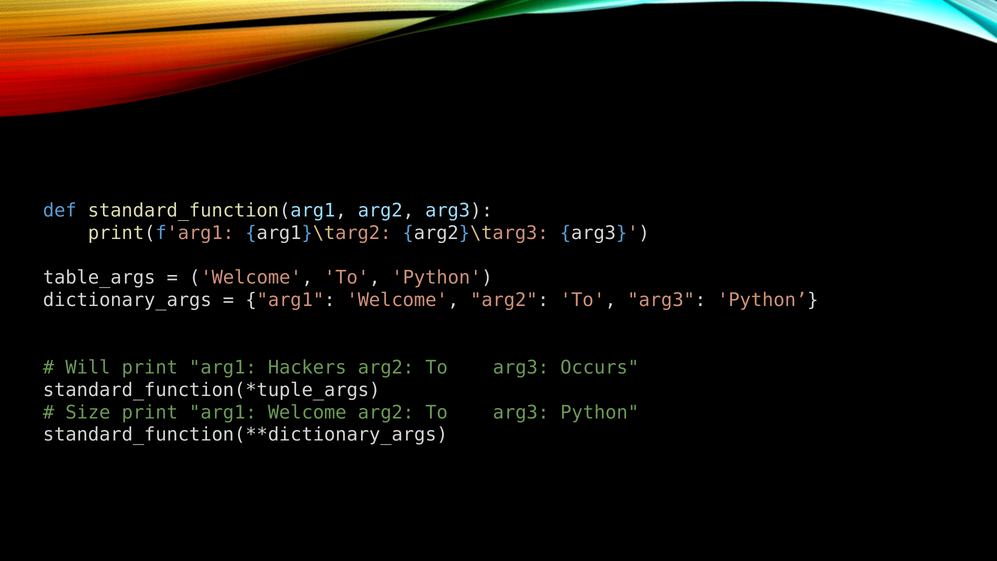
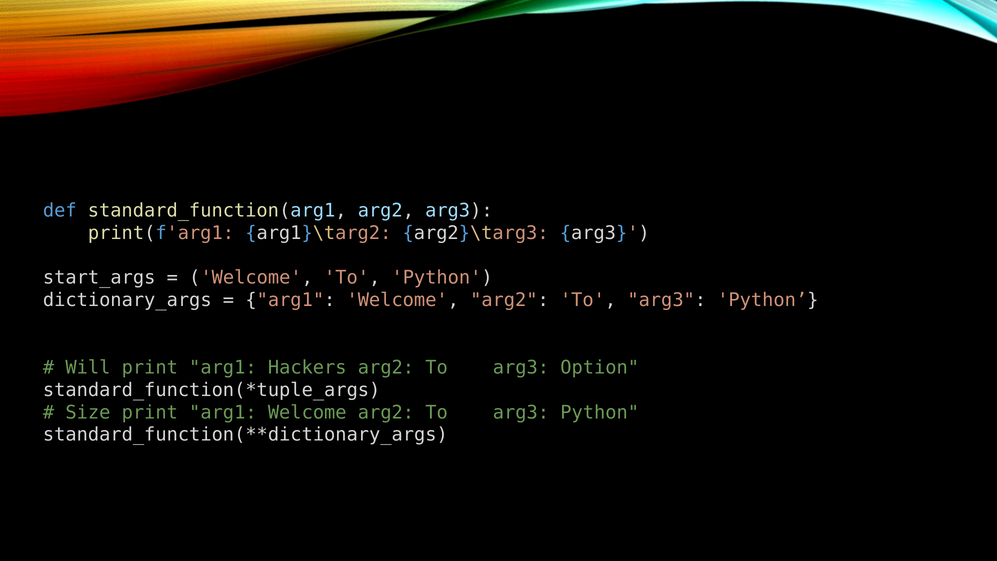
table_args: table_args -> start_args
Occurs: Occurs -> Option
